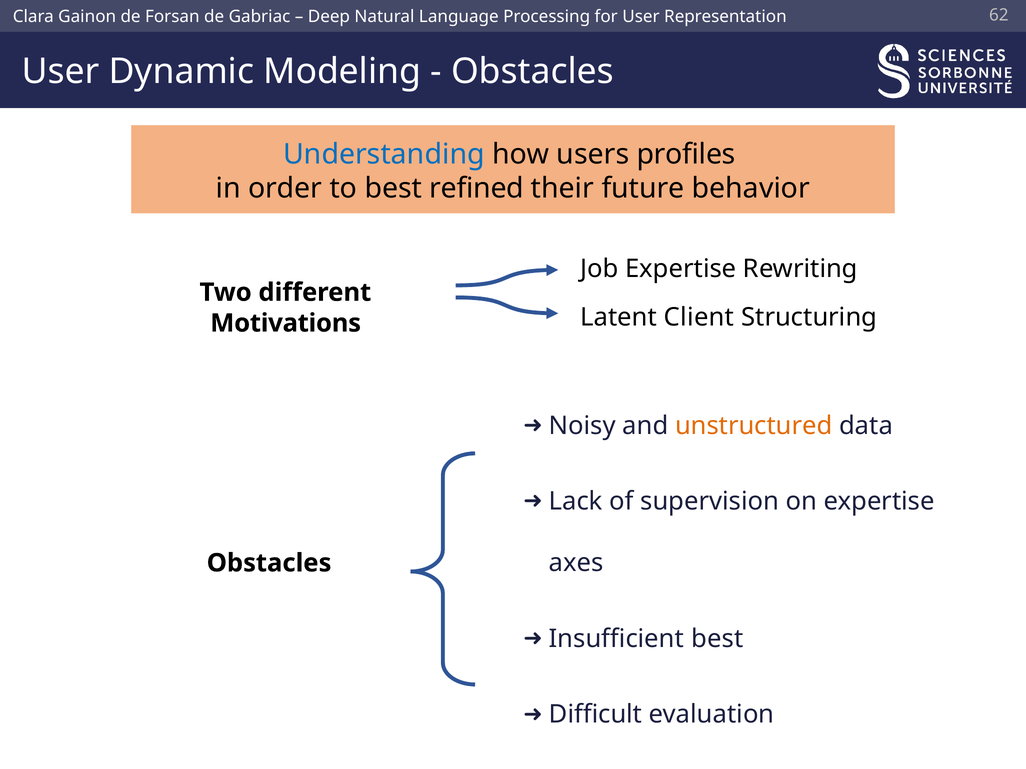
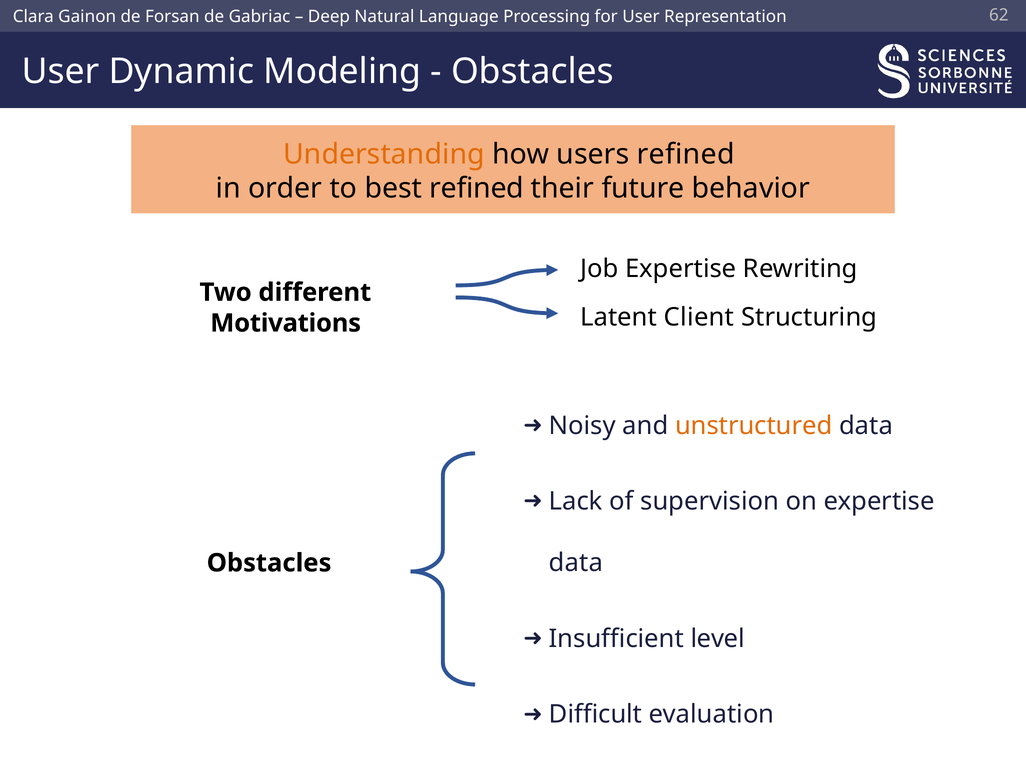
Understanding colour: blue -> orange
users profiles: profiles -> refined
axes at (576, 563): axes -> data
Insufficient best: best -> level
